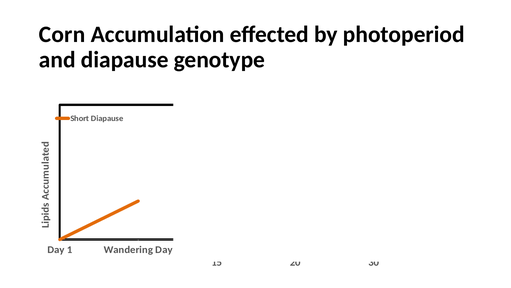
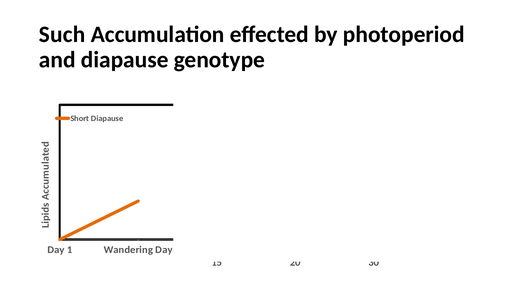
Corn: Corn -> Such
